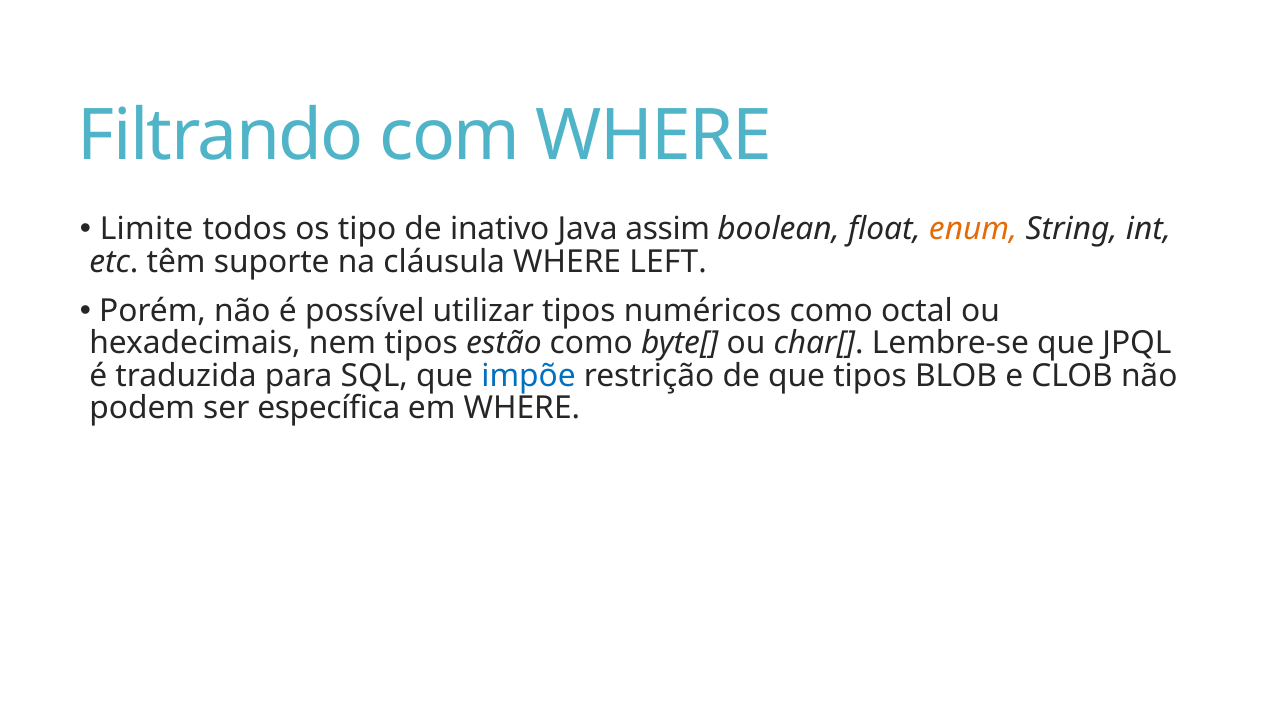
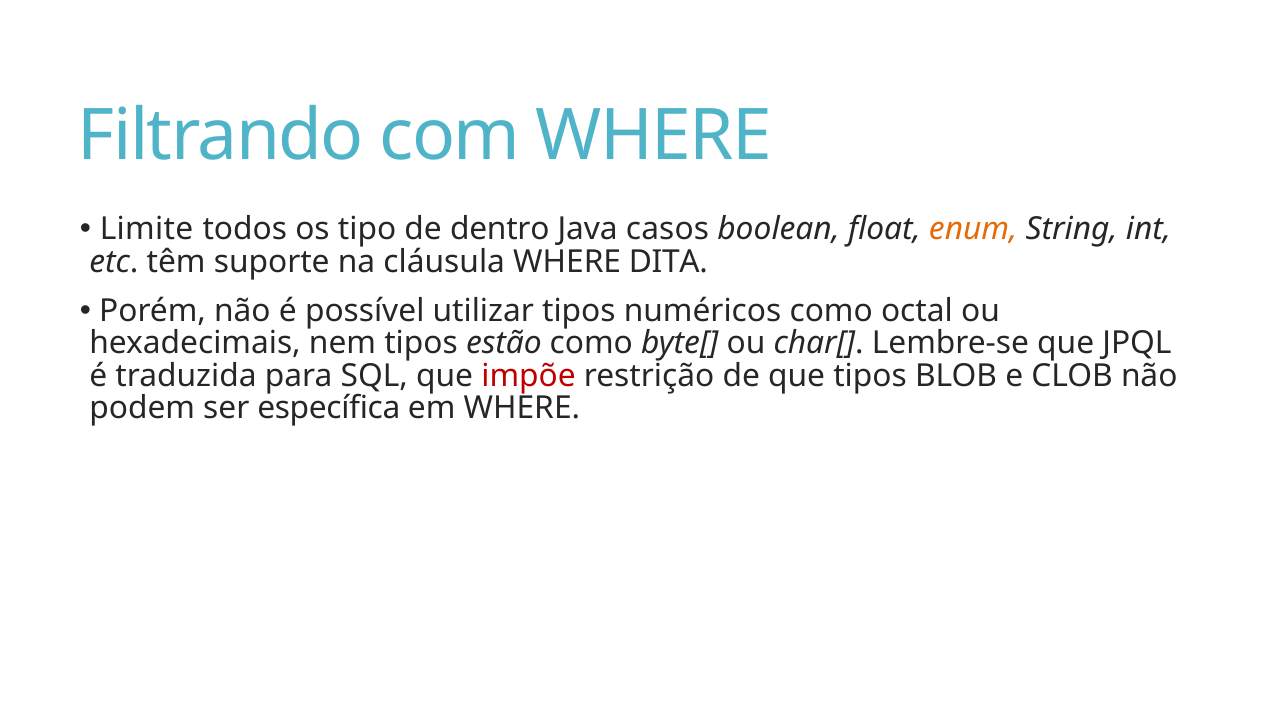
inativo: inativo -> dentro
assim: assim -> casos
LEFT: LEFT -> DITA
impõe colour: blue -> red
